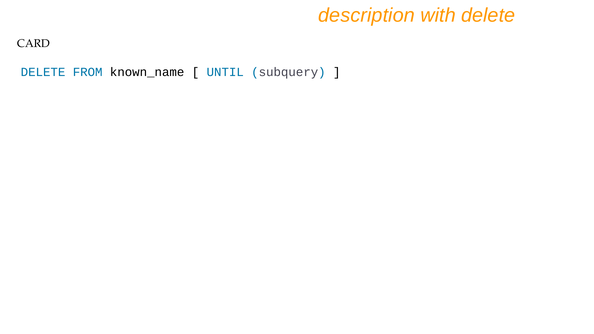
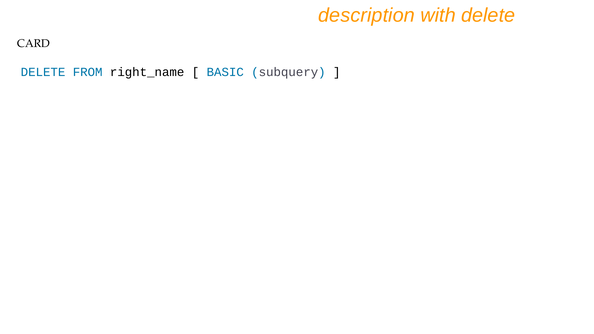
known_name: known_name -> right_name
UNTIL: UNTIL -> BASIC
